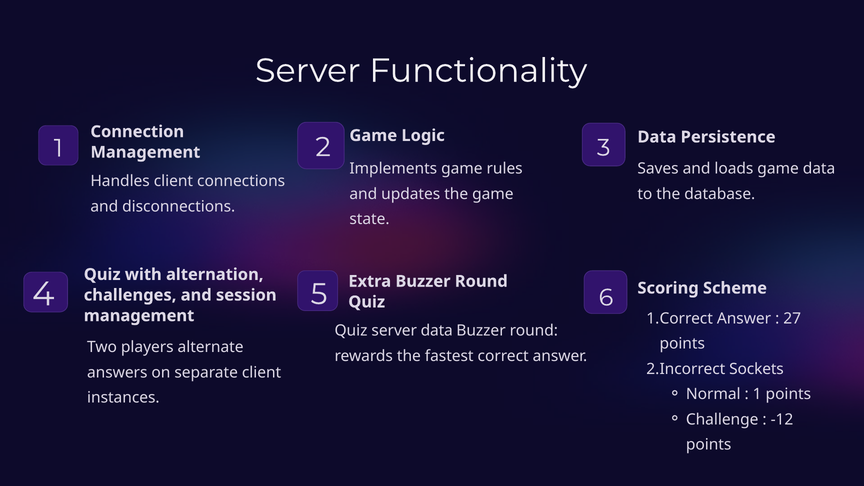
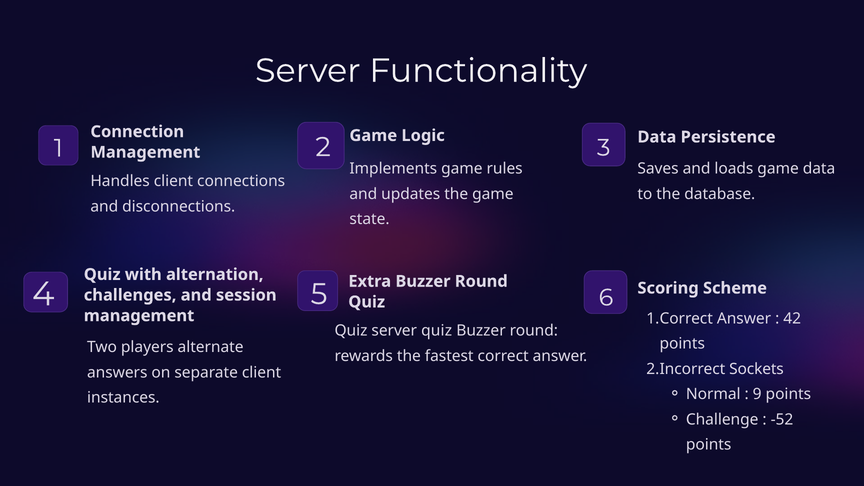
27: 27 -> 42
server data: data -> quiz
1 at (757, 394): 1 -> 9
-12: -12 -> -52
